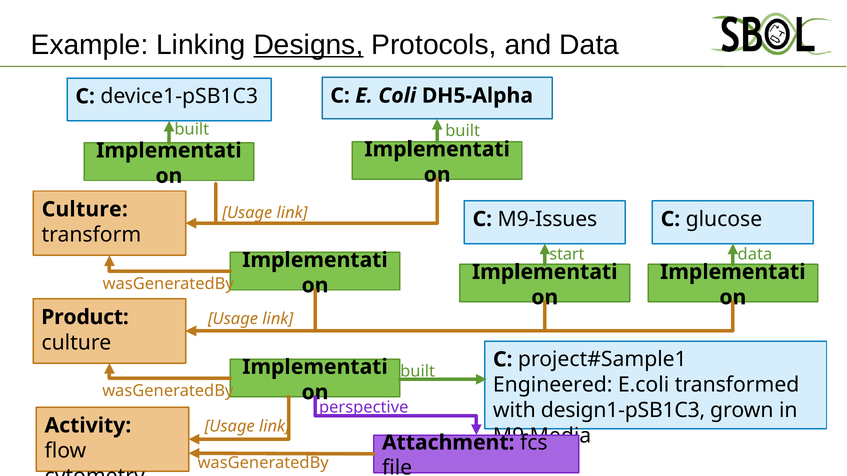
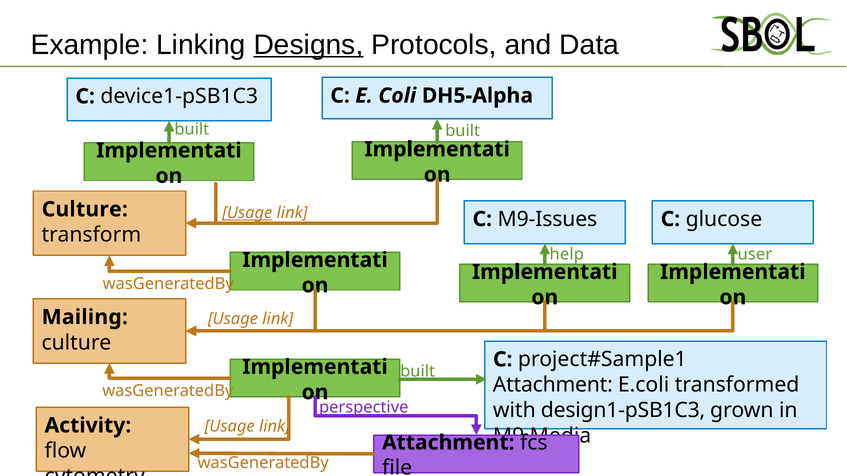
Usage at (247, 213) underline: none -> present
start: start -> help
data at (755, 255): data -> user
Product: Product -> Mailing
Engineered at (553, 385): Engineered -> Attachment
